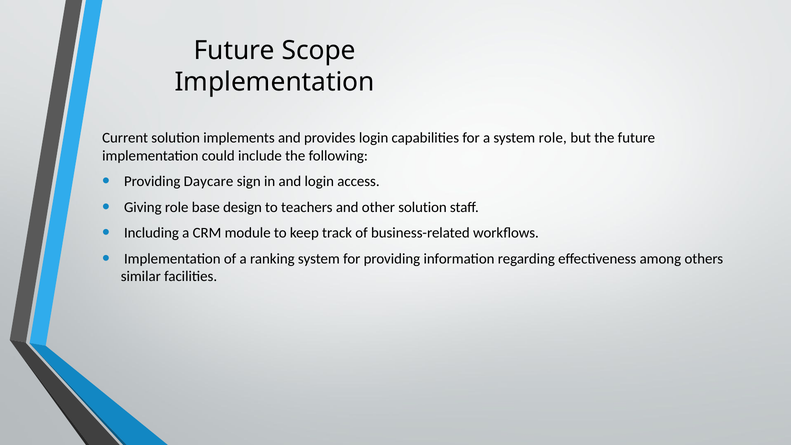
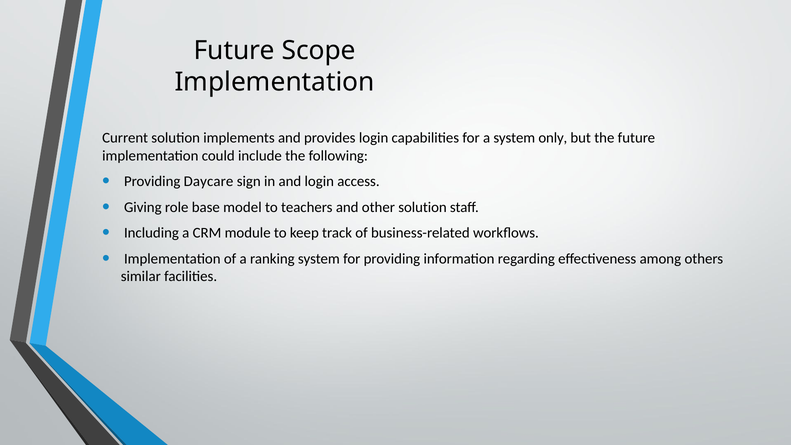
system role: role -> only
design: design -> model
